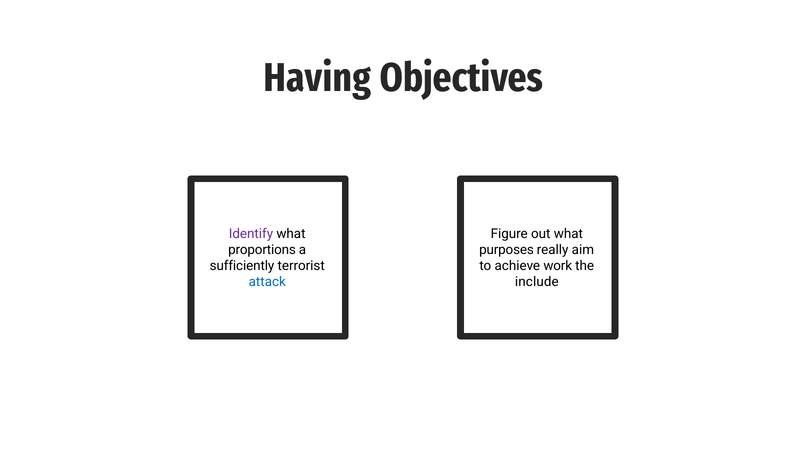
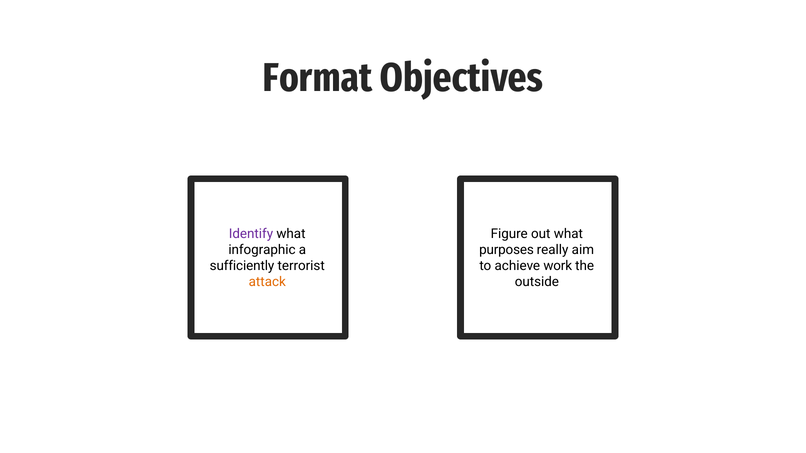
Having: Having -> Format
proportions: proportions -> infographic
attack colour: blue -> orange
include: include -> outside
